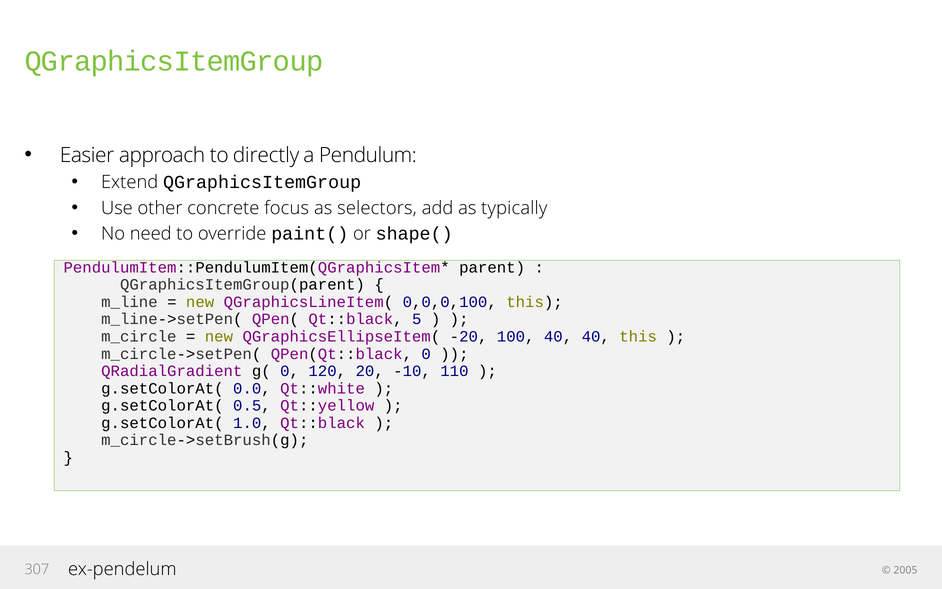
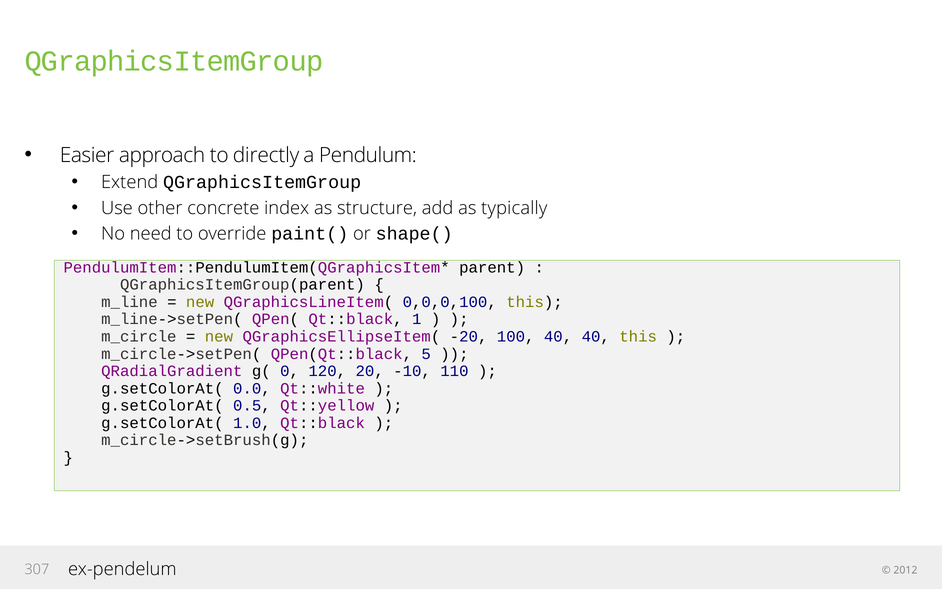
focus: focus -> index
selectors: selectors -> structure
5: 5 -> 1
QPen(Qt::black 0: 0 -> 5
2005: 2005 -> 2012
